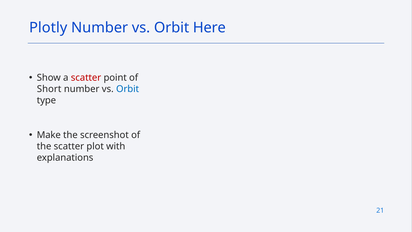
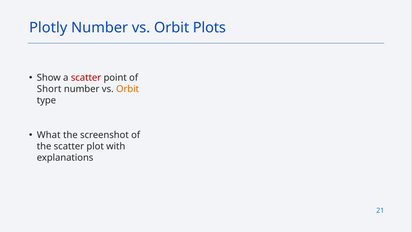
Here: Here -> Plots
Orbit at (128, 89) colour: blue -> orange
Make: Make -> What
